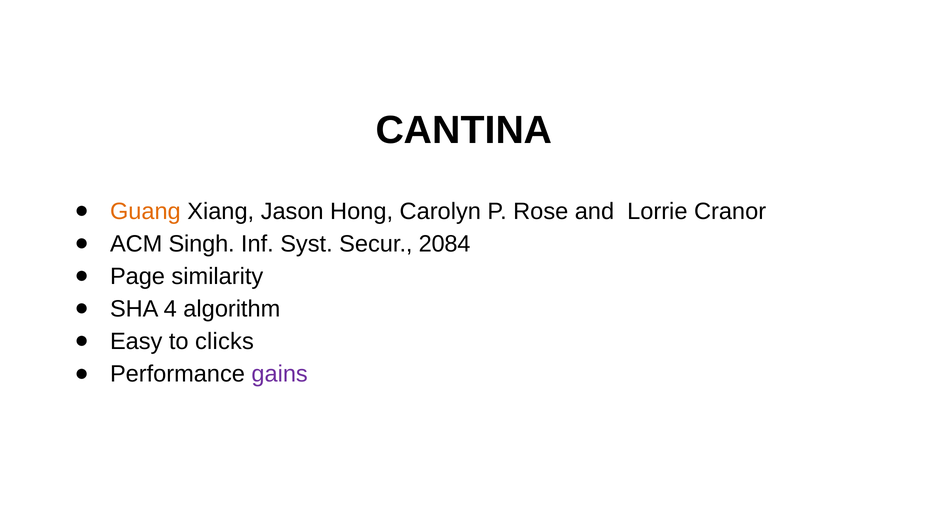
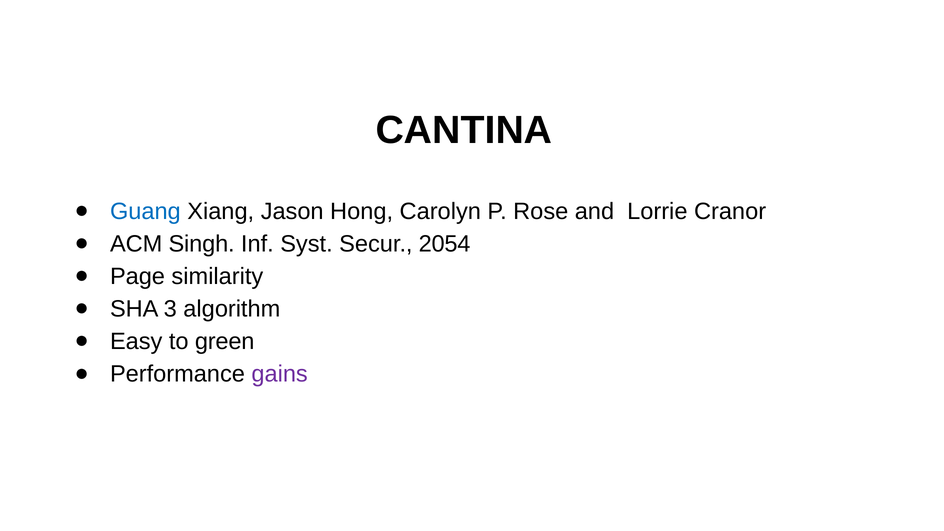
Guang colour: orange -> blue
2084: 2084 -> 2054
4: 4 -> 3
clicks: clicks -> green
